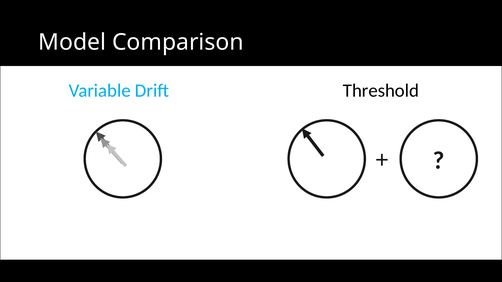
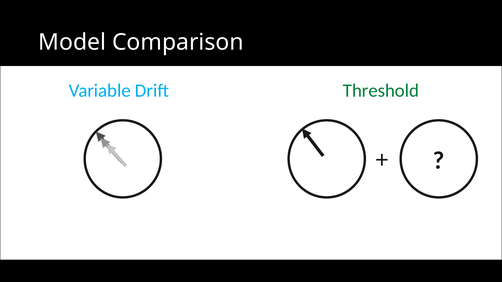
Threshold colour: black -> green
